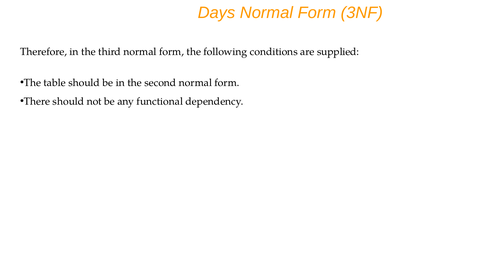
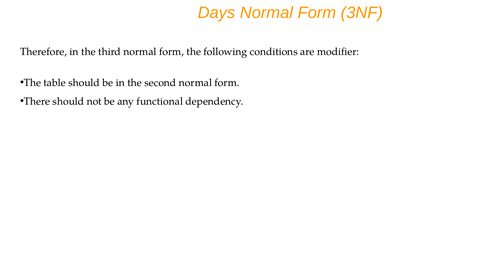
supplied: supplied -> modifier
